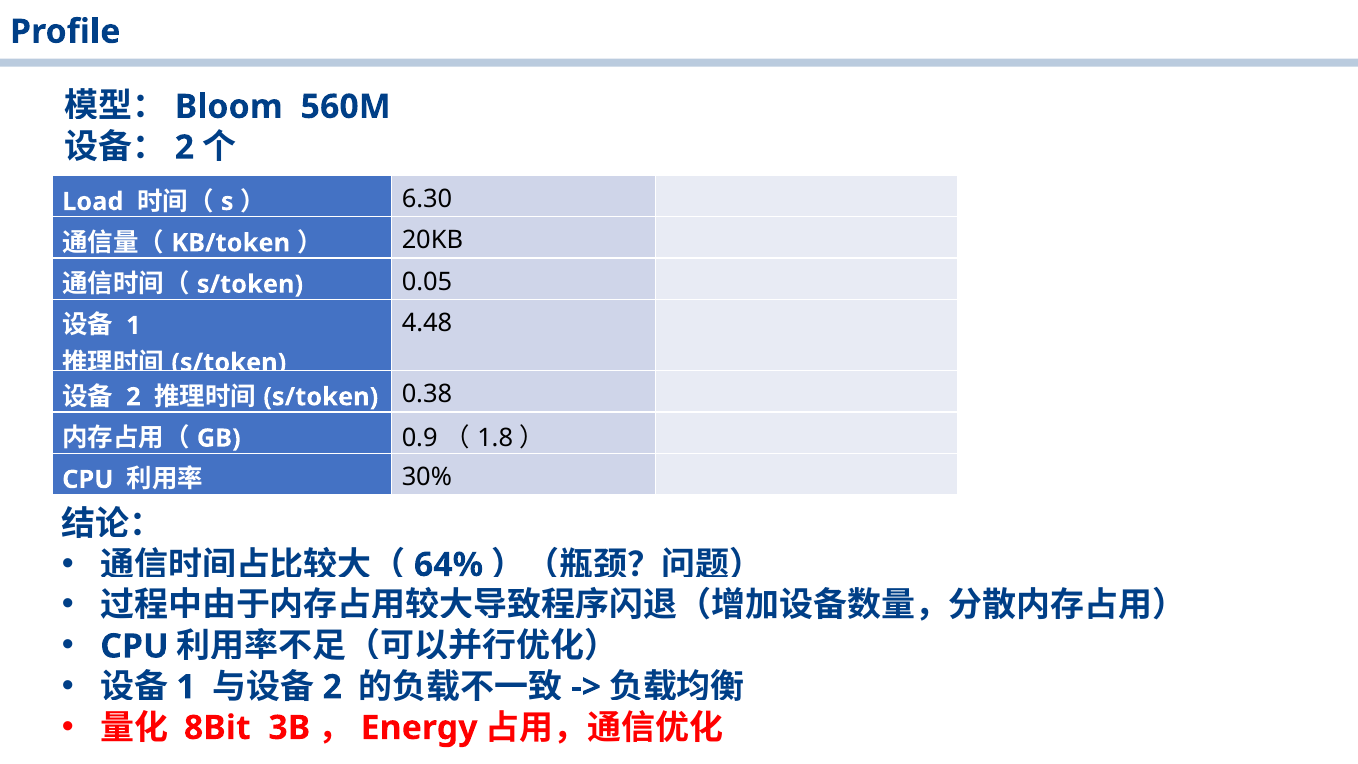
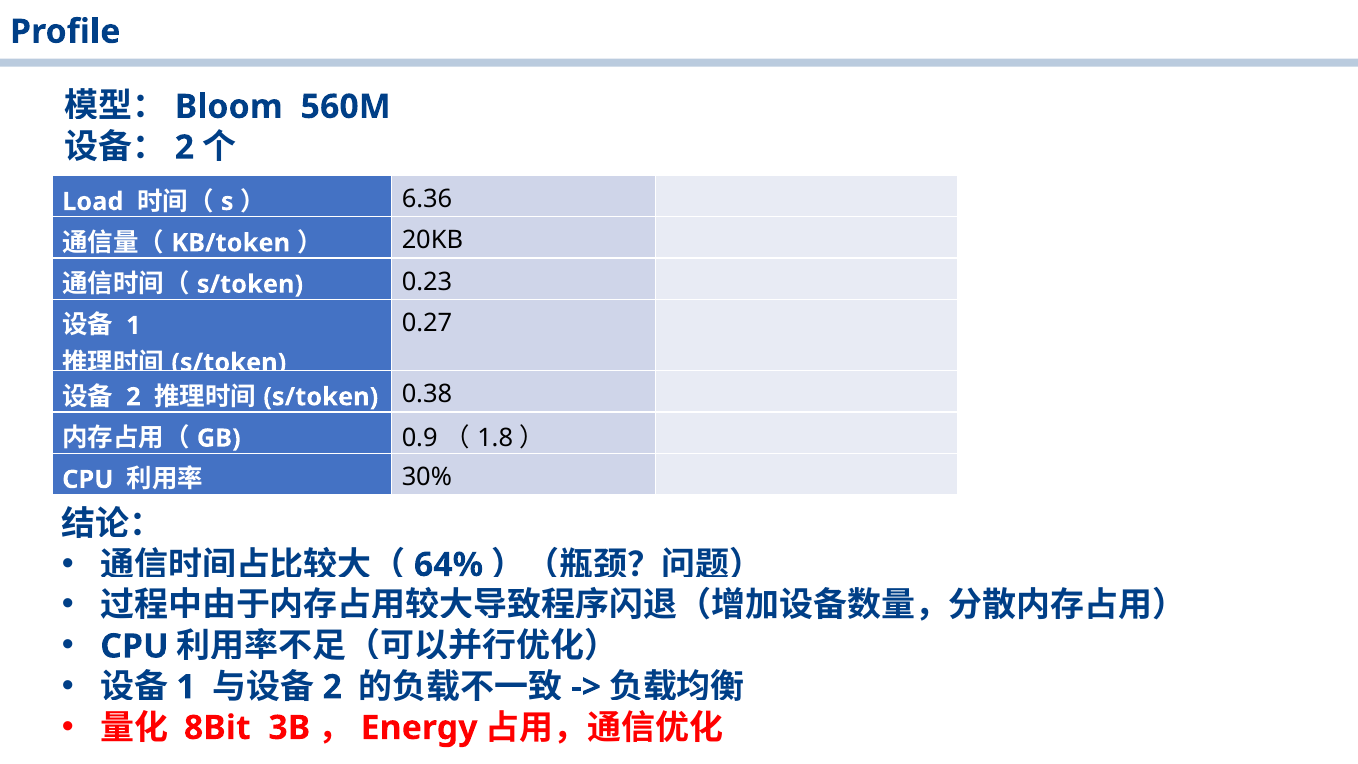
6.30: 6.30 -> 6.36
0.05: 0.05 -> 0.23
4.48: 4.48 -> 0.27
